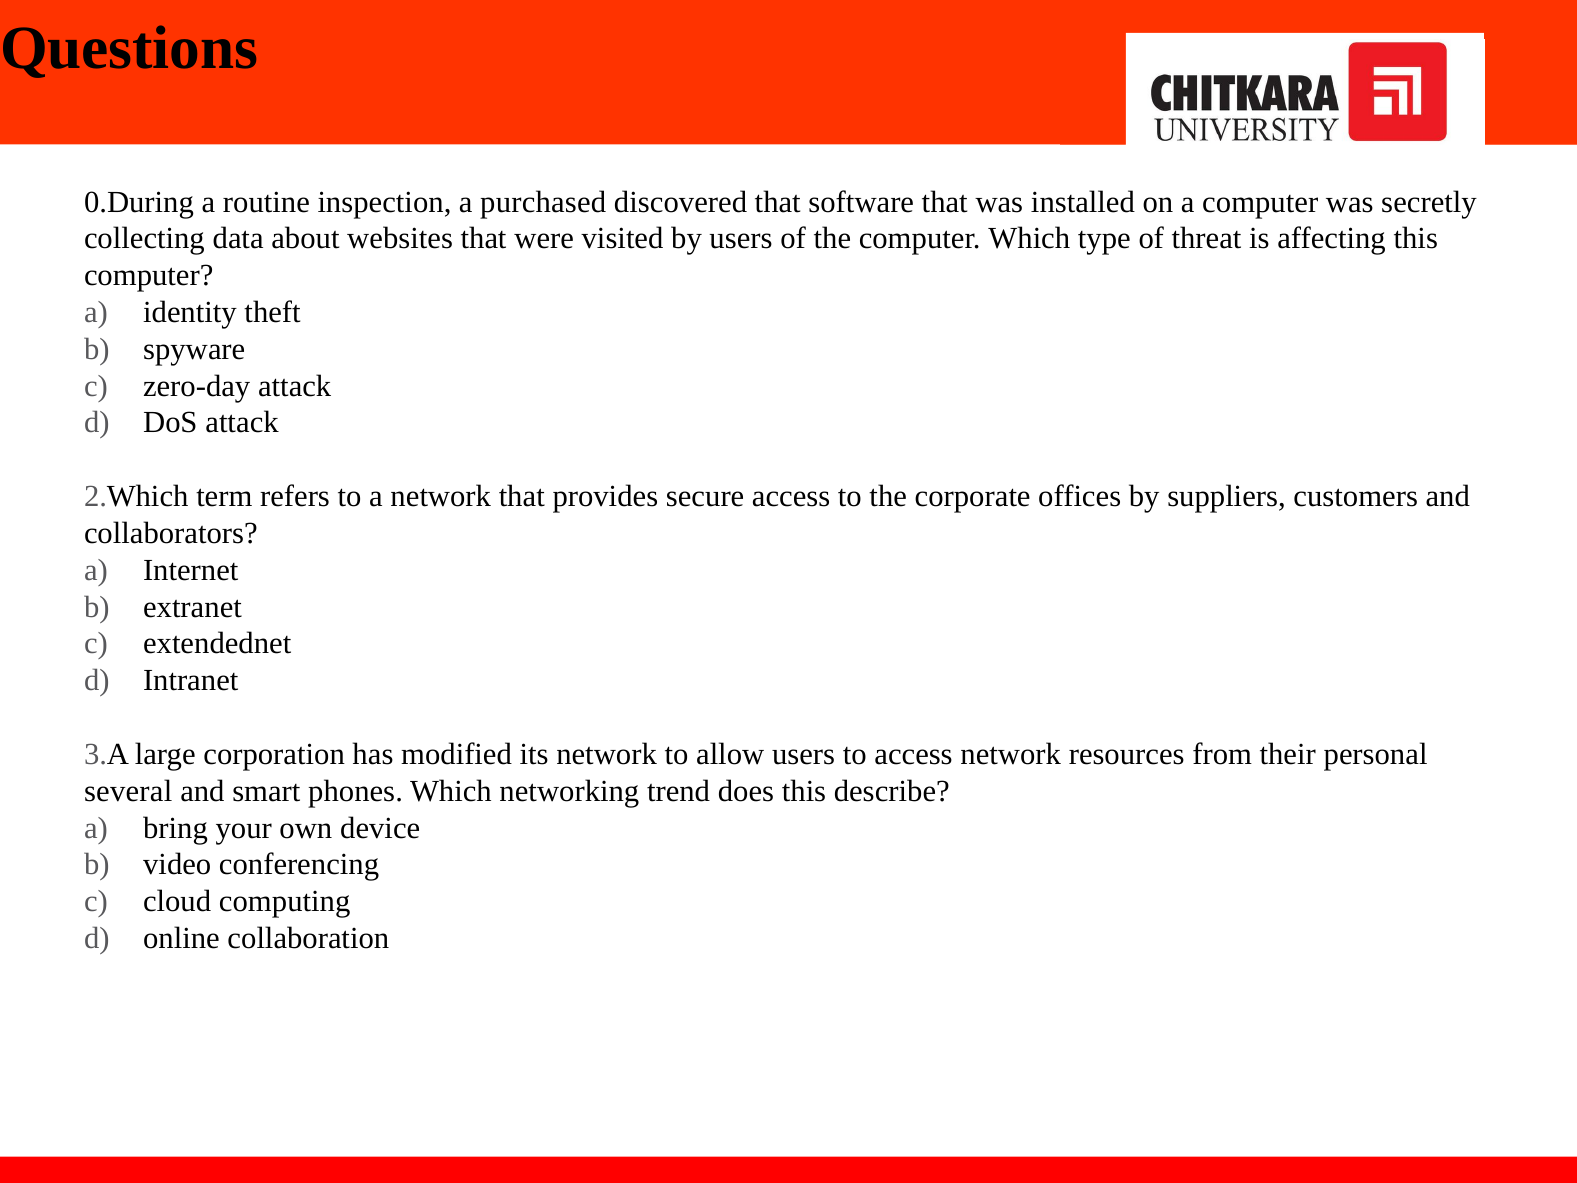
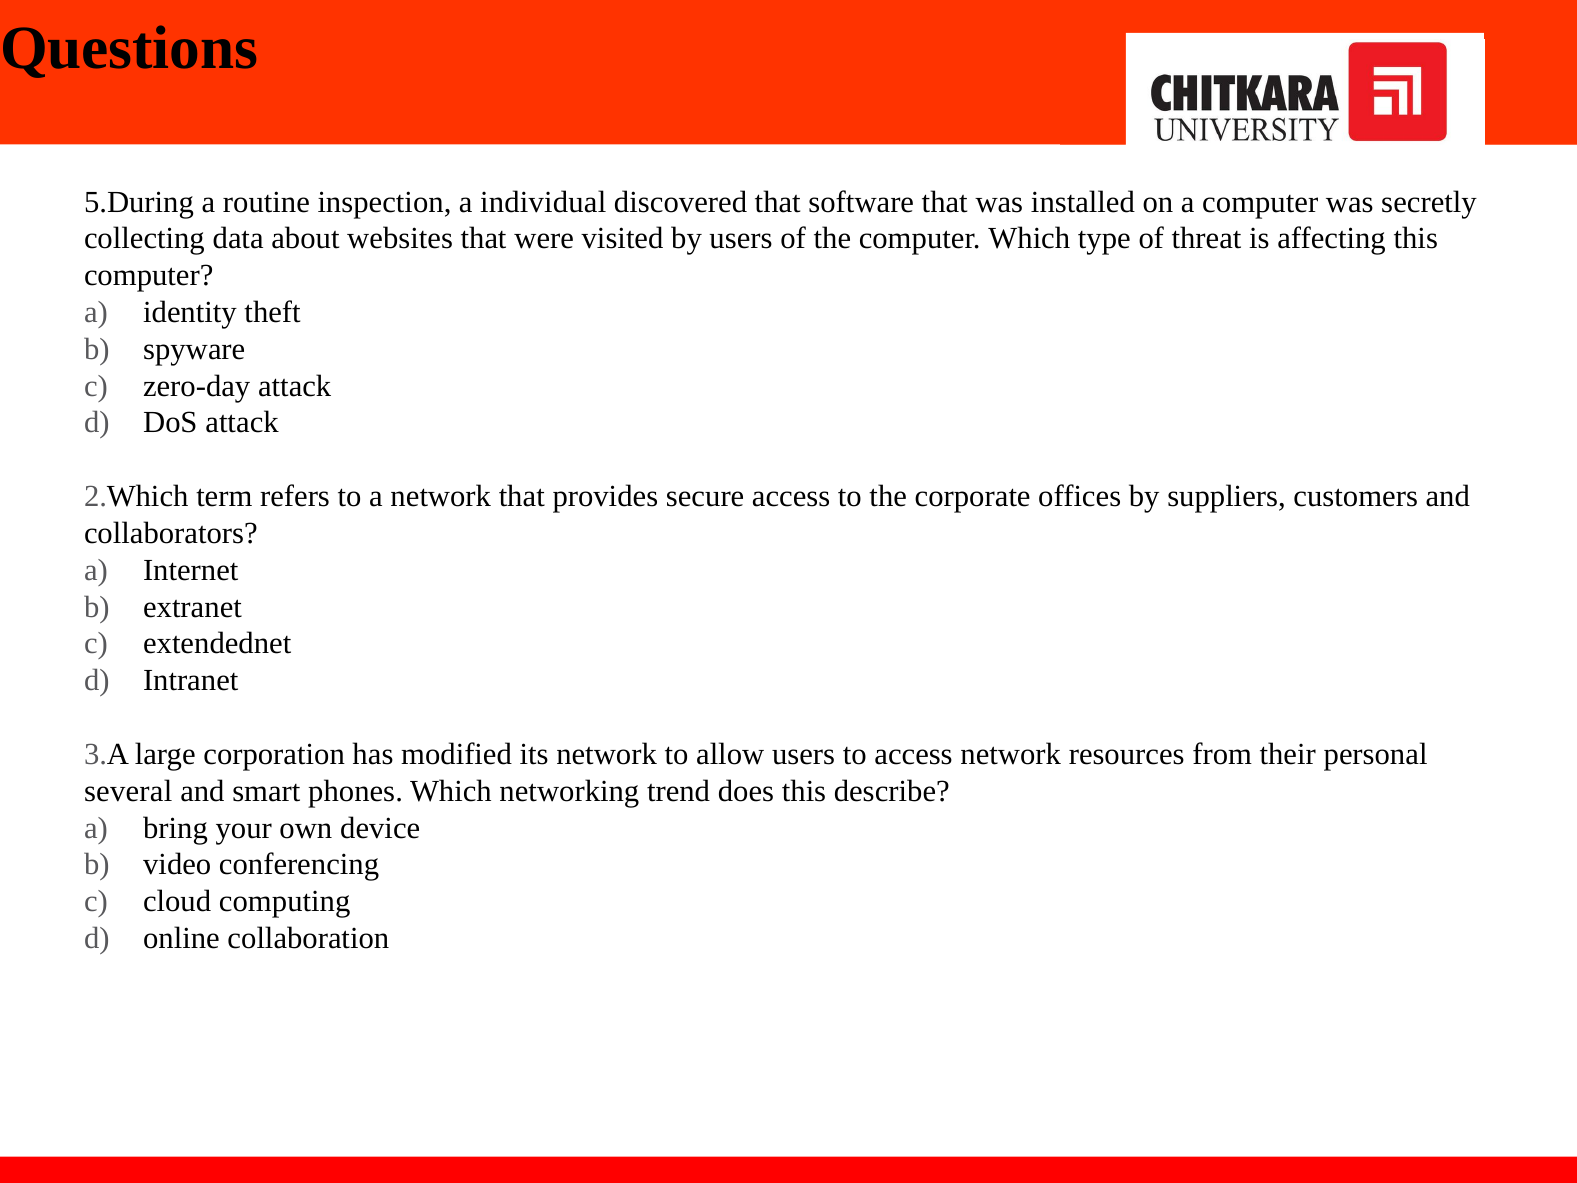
0.During: 0.During -> 5.During
purchased: purchased -> individual
